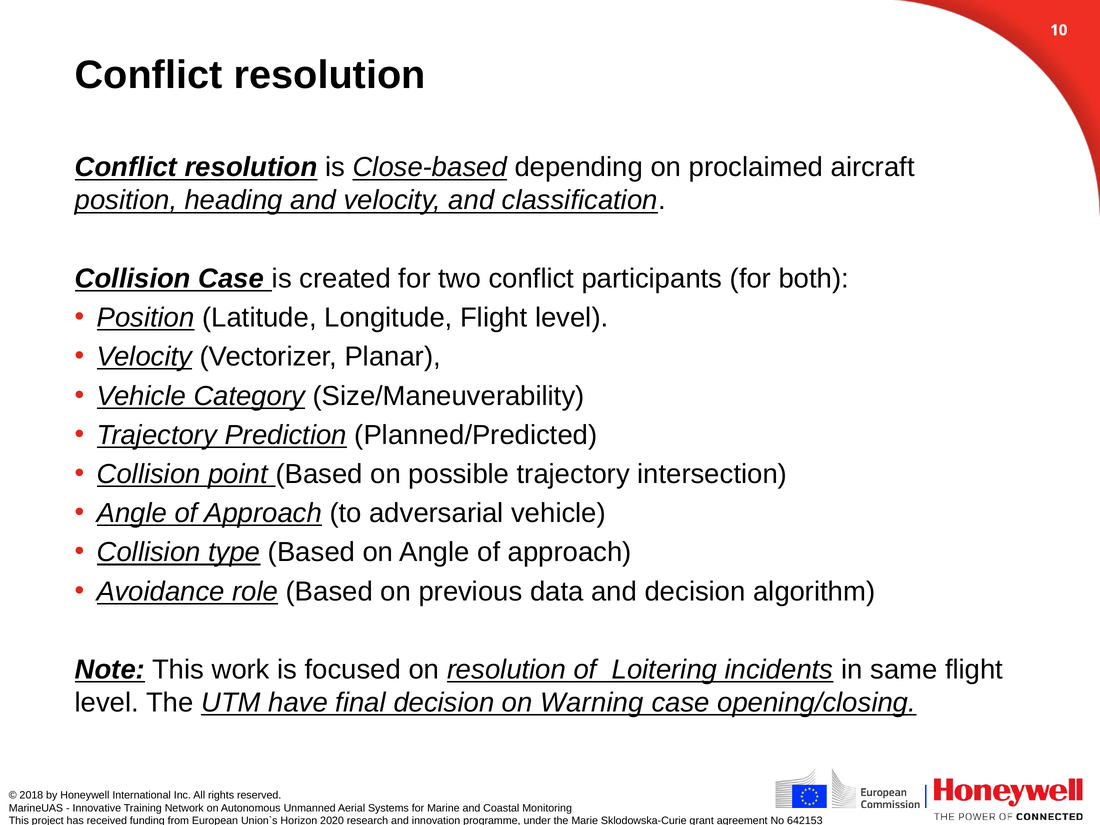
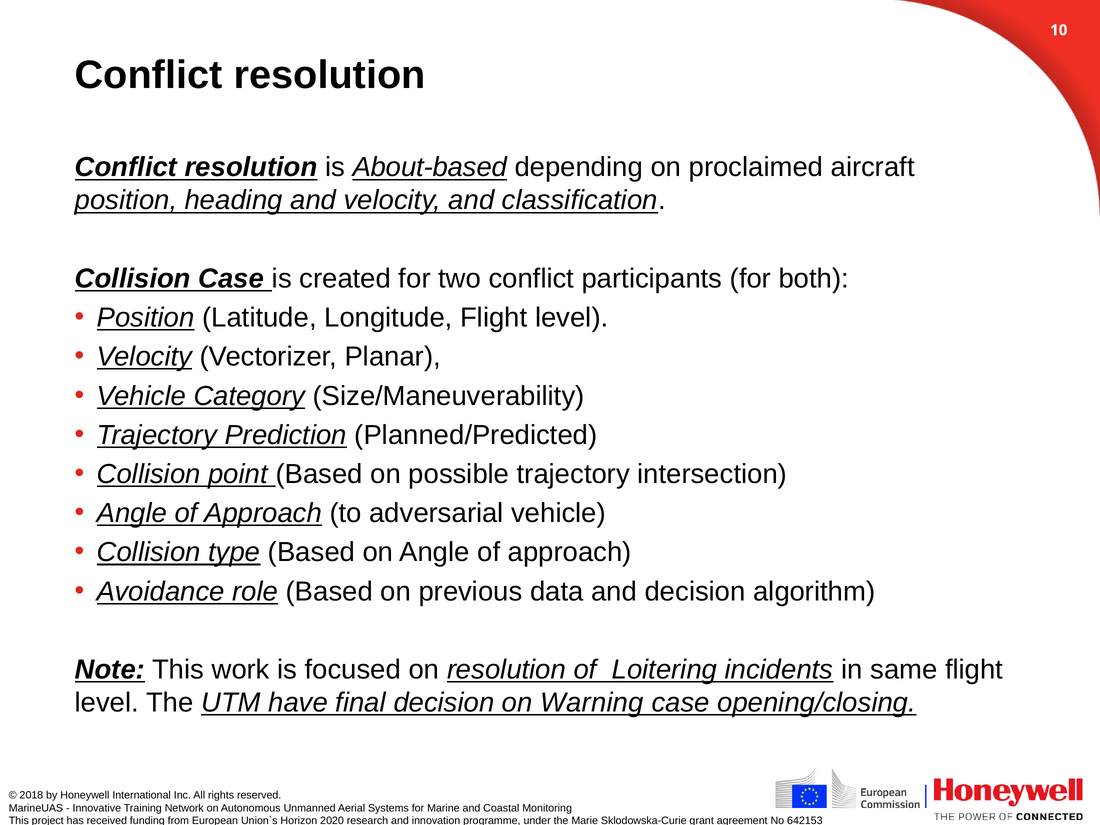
Close-based: Close-based -> About-based
